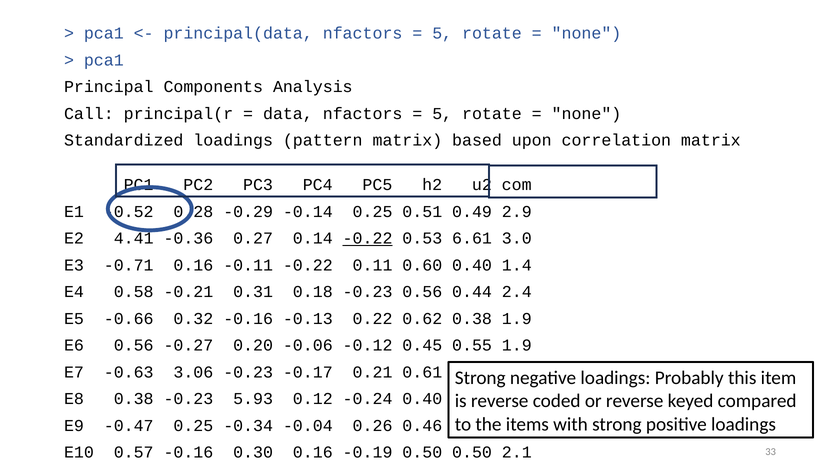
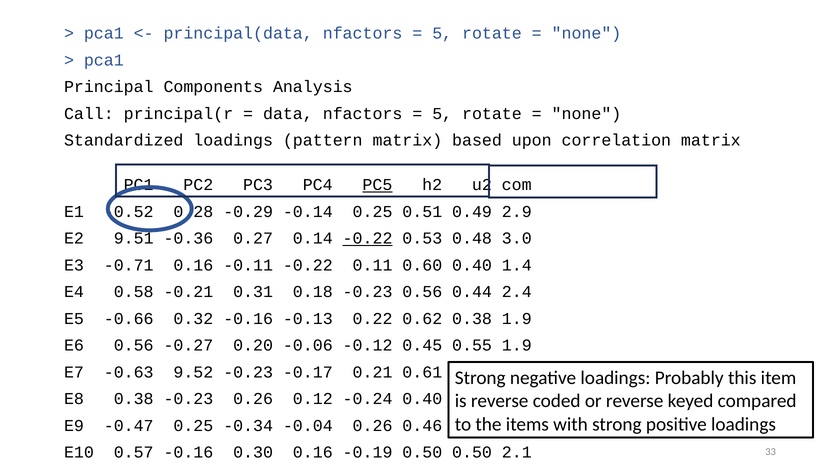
PC5 underline: none -> present
4.41: 4.41 -> 9.51
6.61: 6.61 -> 0.48
3.06: 3.06 -> 9.52
-0.23 5.93: 5.93 -> 0.26
